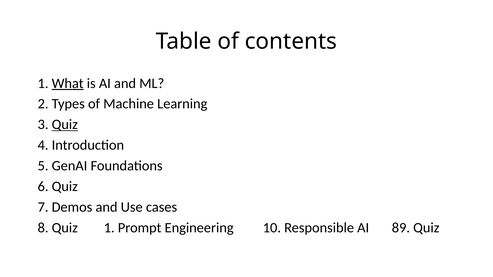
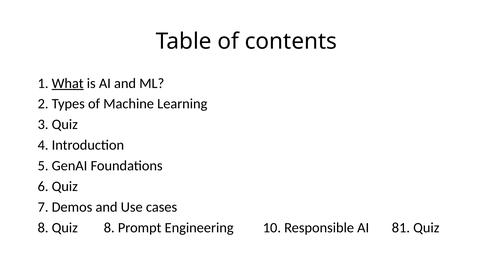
Quiz at (65, 125) underline: present -> none
Quiz 1: 1 -> 8
89: 89 -> 81
